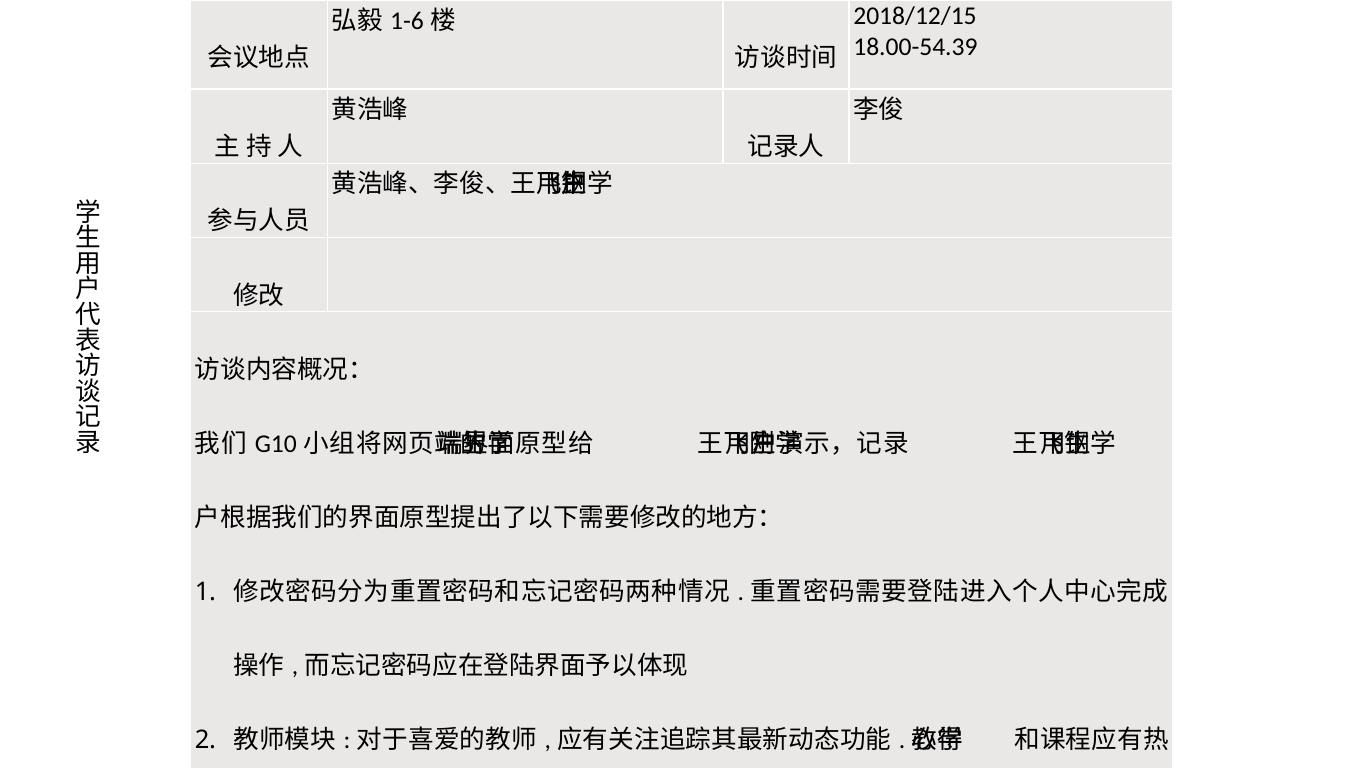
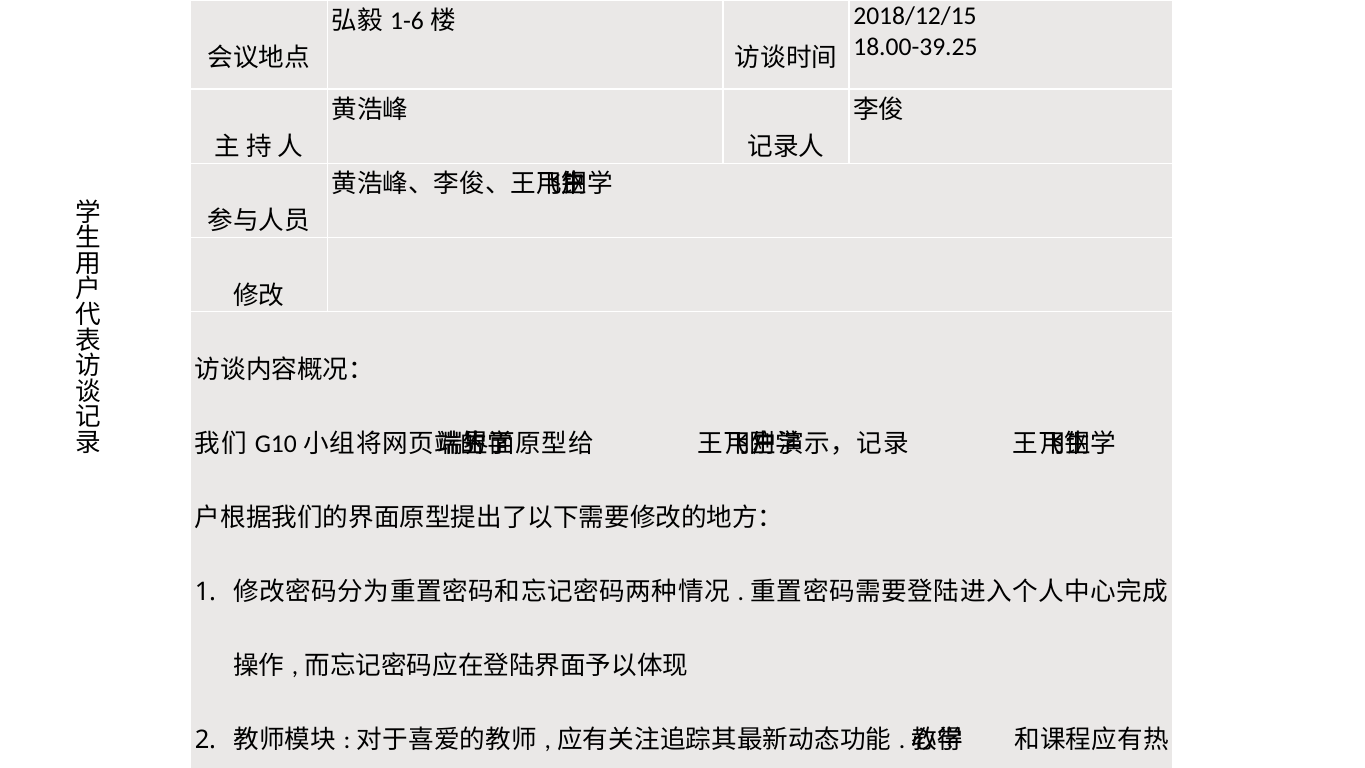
18.00-54.39: 18.00-54.39 -> 18.00-39.25
